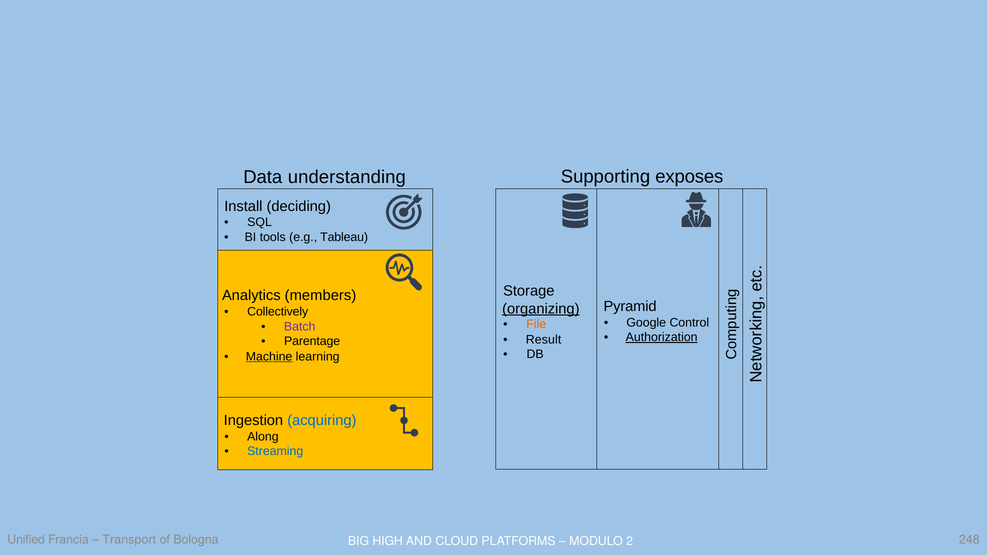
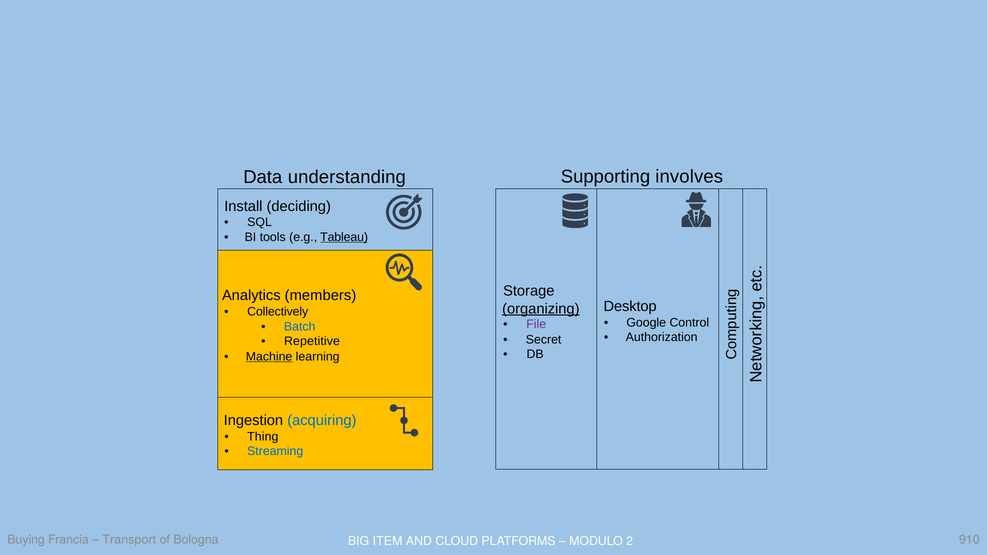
exposes: exposes -> involves
Tableau underline: none -> present
Pyramid: Pyramid -> Desktop
File colour: orange -> purple
Batch colour: purple -> blue
Authorization underline: present -> none
Result: Result -> Secret
Parentage: Parentage -> Repetitive
Along: Along -> Thing
Unified: Unified -> Buying
248: 248 -> 910
HIGH: HIGH -> ITEM
